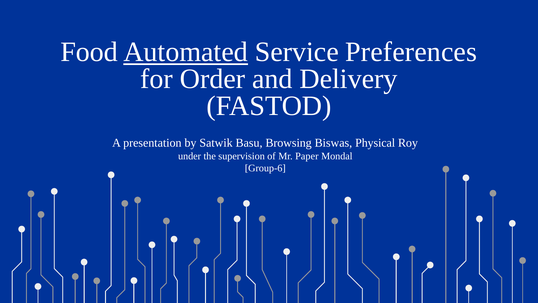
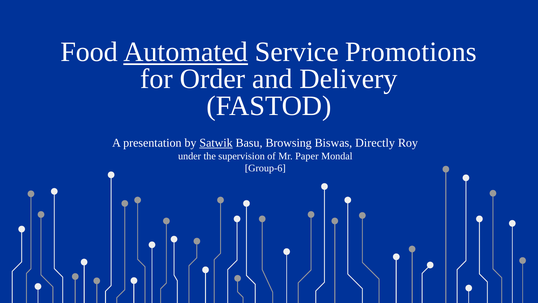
Preferences: Preferences -> Promotions
Satwik underline: none -> present
Physical: Physical -> Directly
